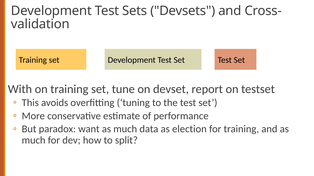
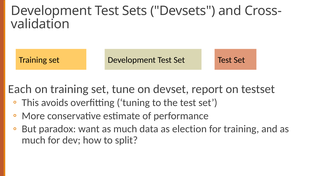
With: With -> Each
